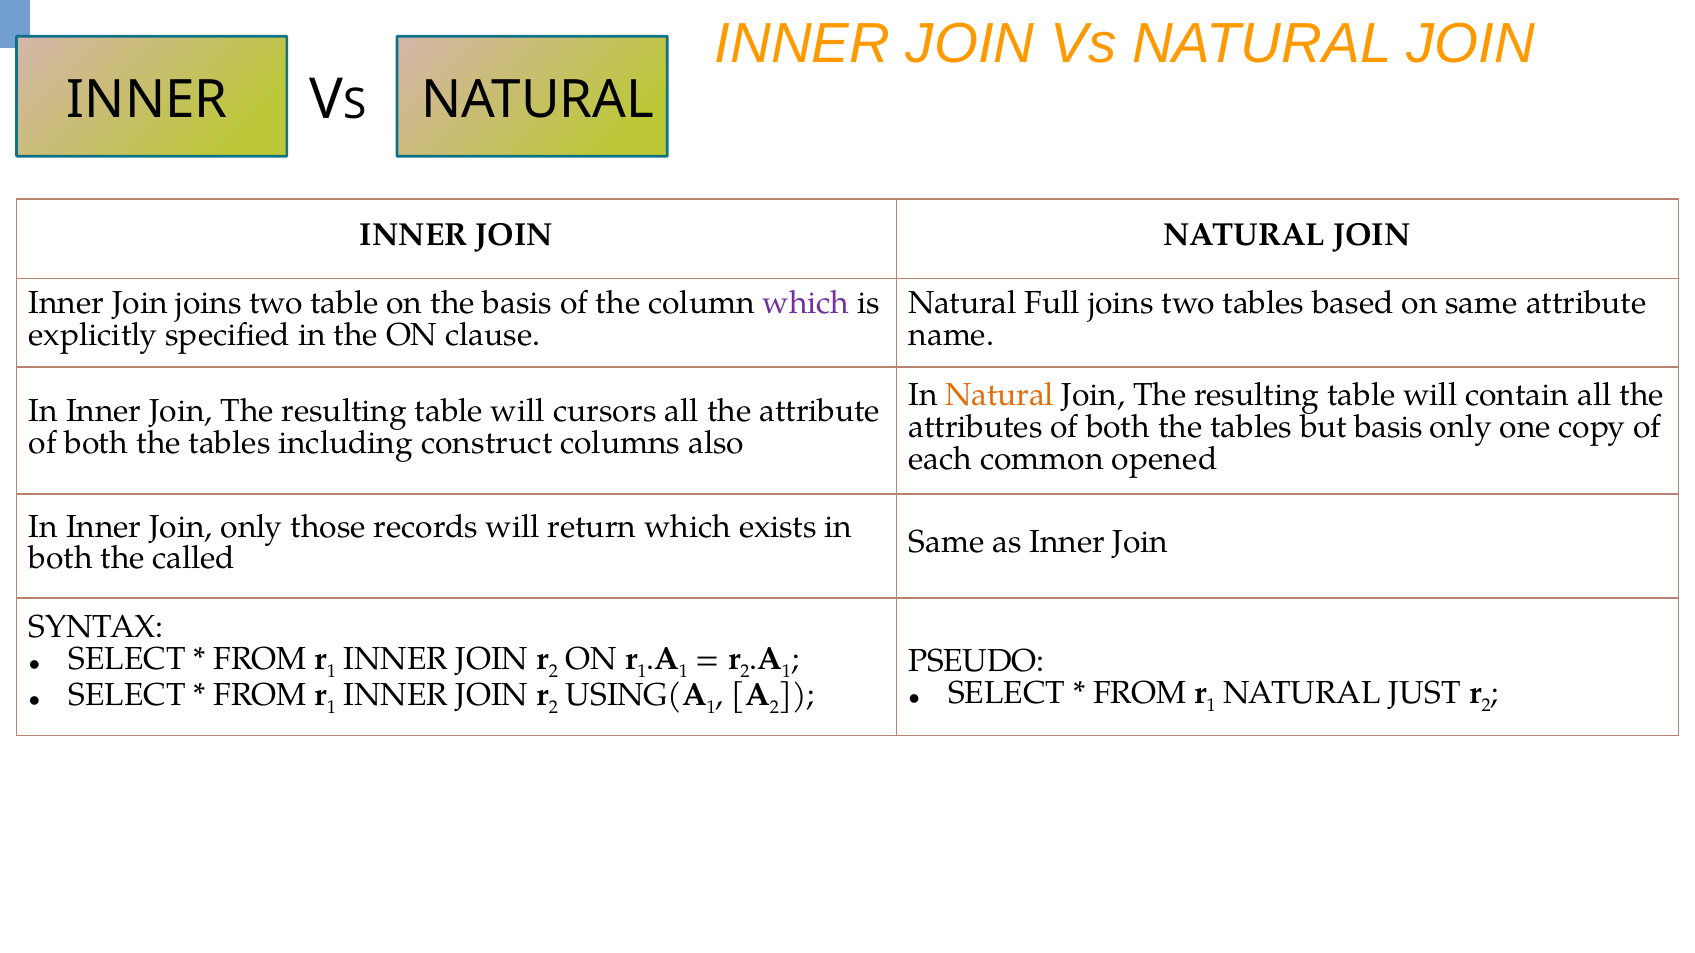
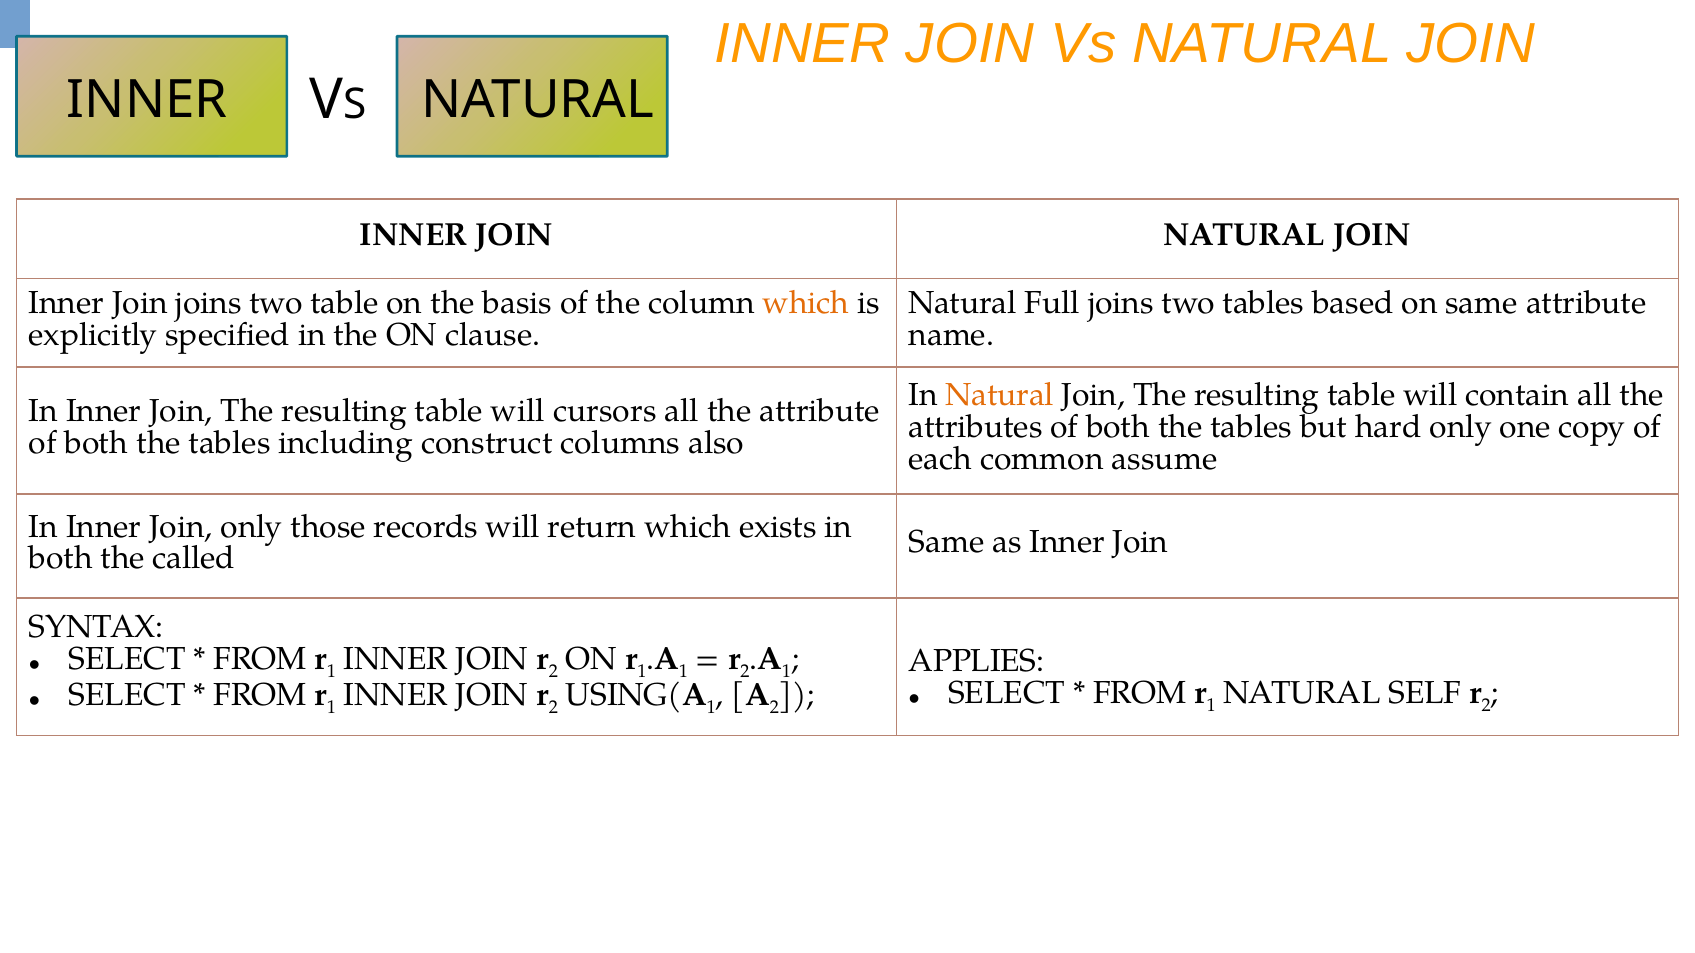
which at (806, 303) colour: purple -> orange
but basis: basis -> hard
opened: opened -> assume
PSEUDO: PSEUDO -> APPLIES
JUST: JUST -> SELF
